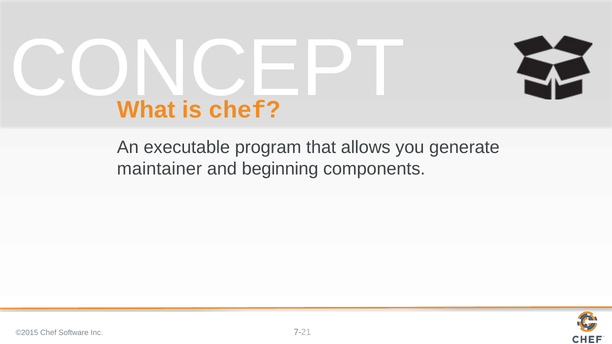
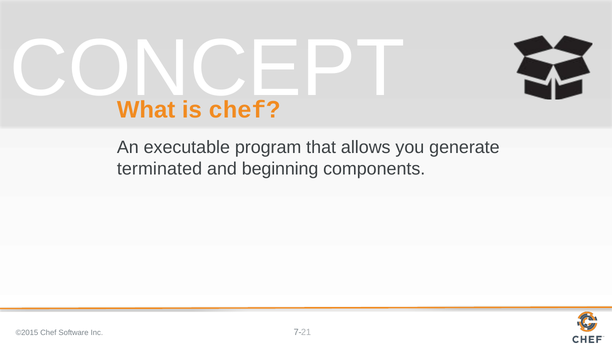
maintainer: maintainer -> terminated
